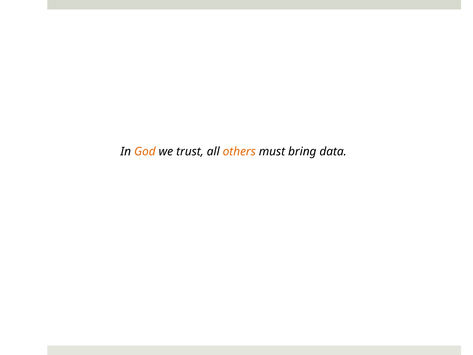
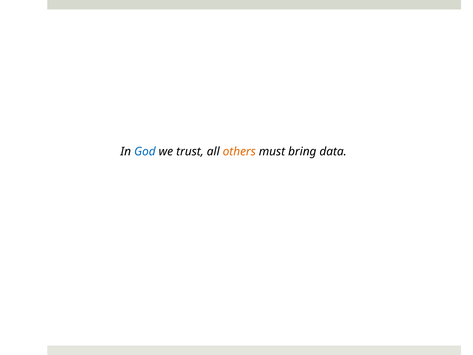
God colour: orange -> blue
